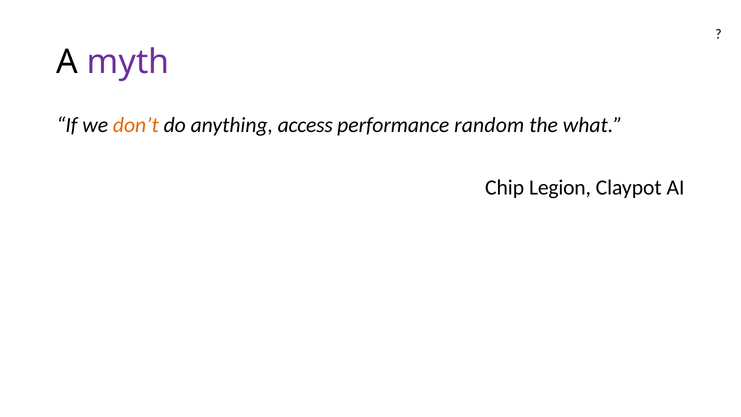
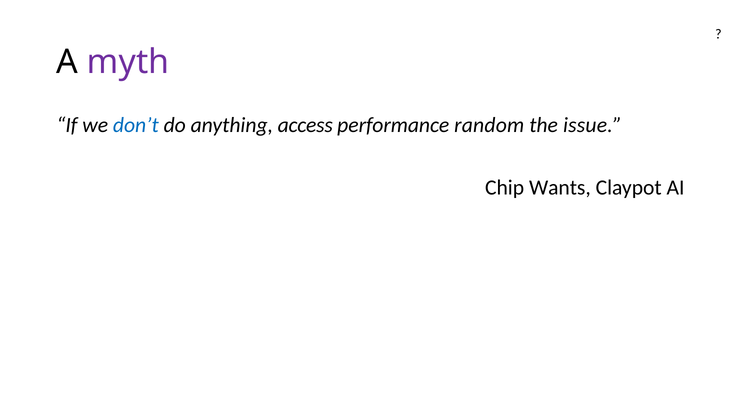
don’t colour: orange -> blue
what: what -> issue
Legion: Legion -> Wants
